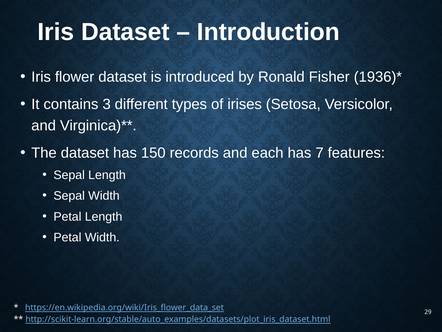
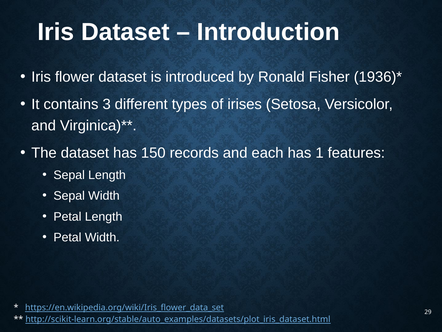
7: 7 -> 1
